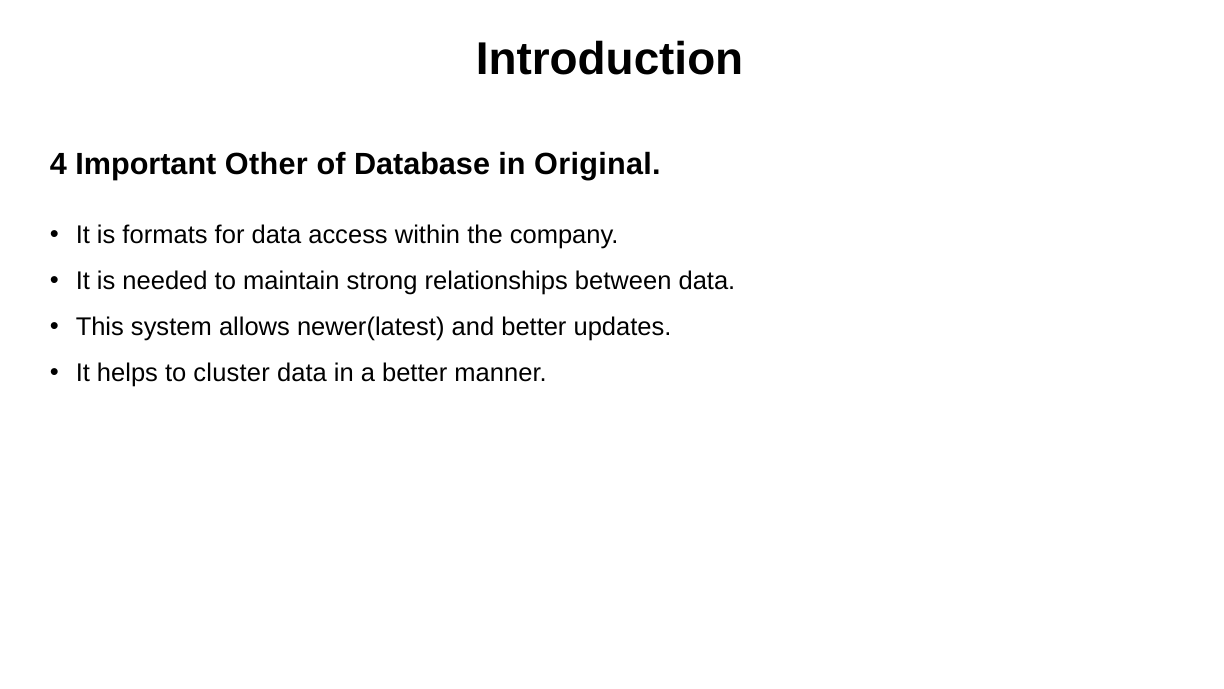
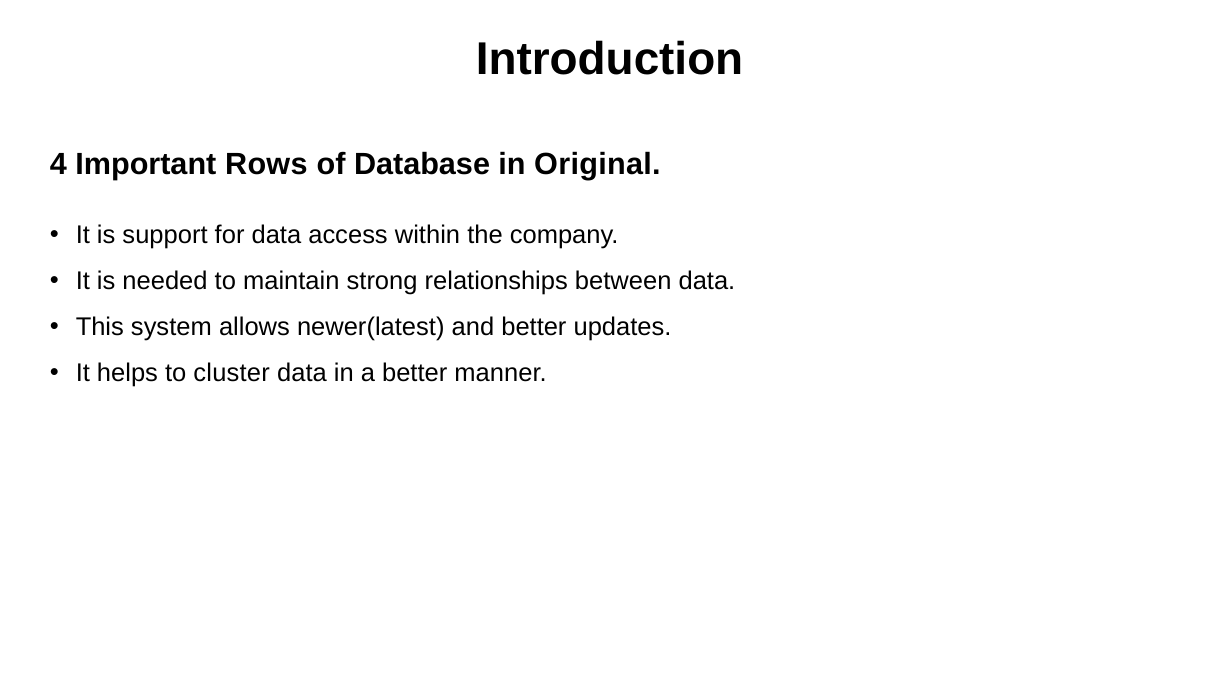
Other: Other -> Rows
formats: formats -> support
